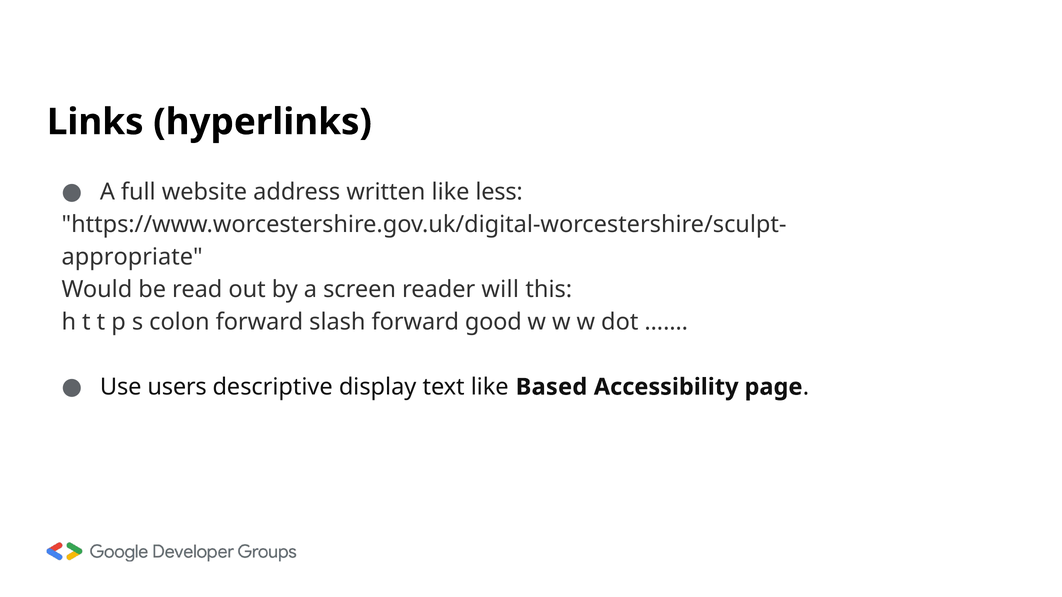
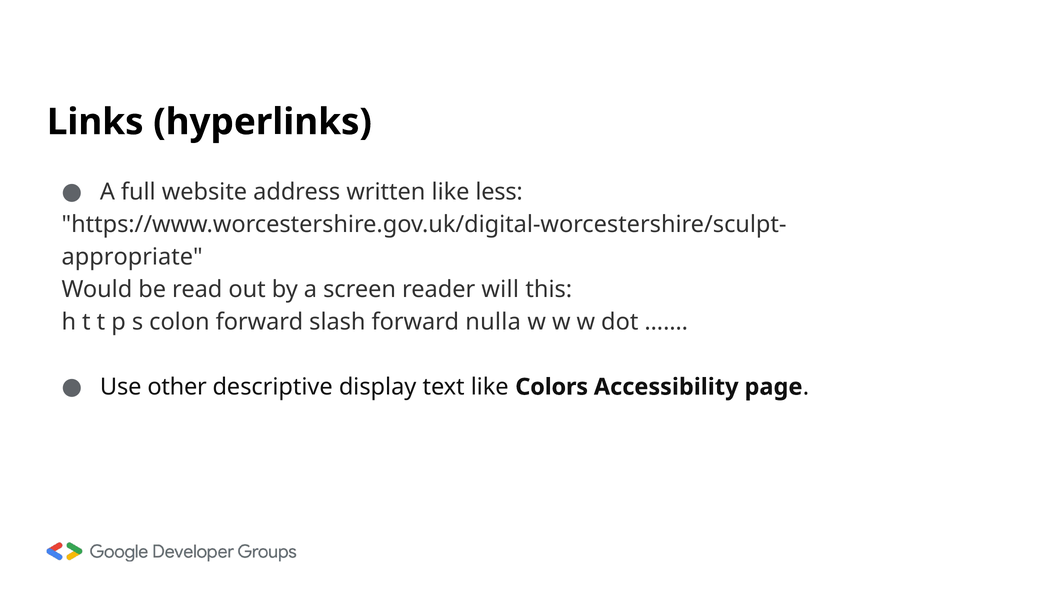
good: good -> nulla
users: users -> other
Based: Based -> Colors
